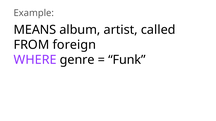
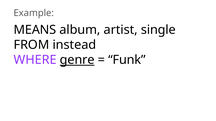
called: called -> single
foreign: foreign -> instead
genre underline: none -> present
